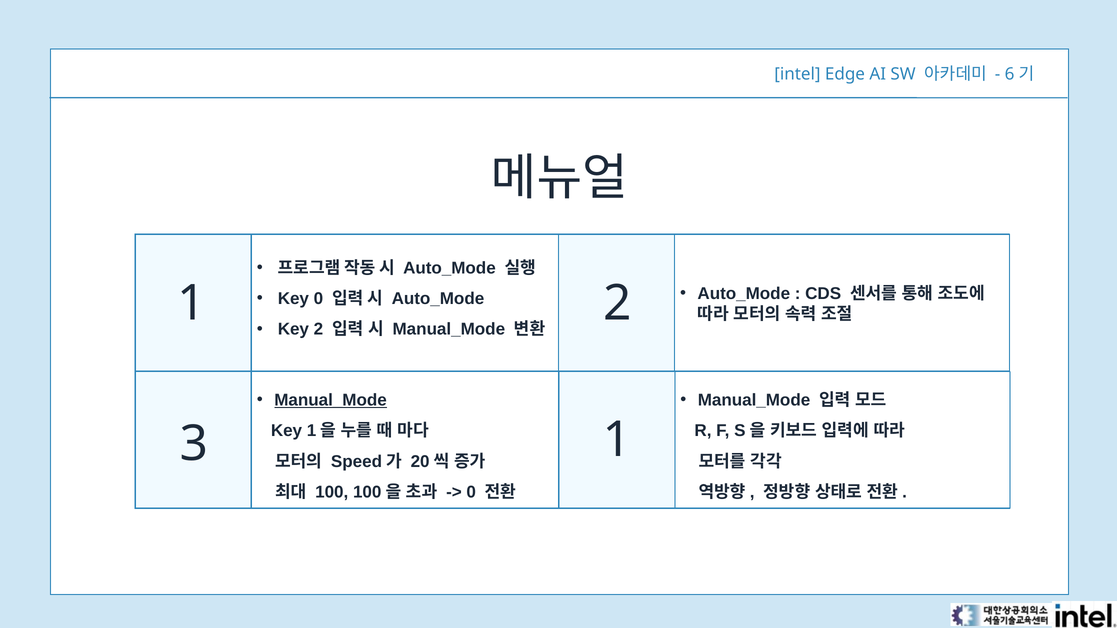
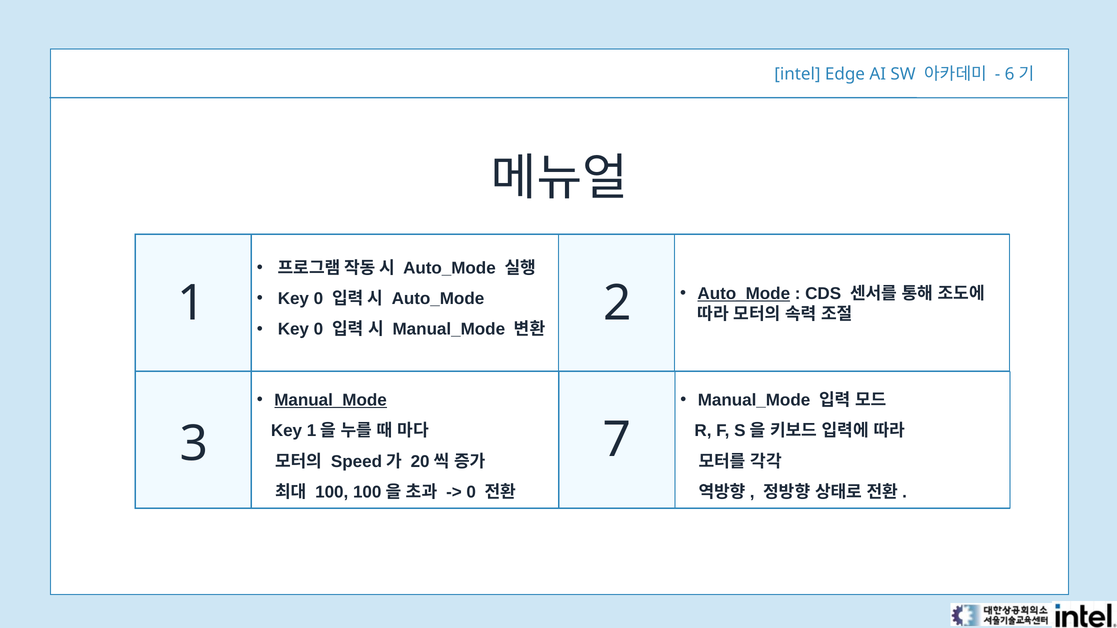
Auto_Mode at (744, 294) underline: none -> present
2 at (318, 330): 2 -> 0
3 1: 1 -> 7
